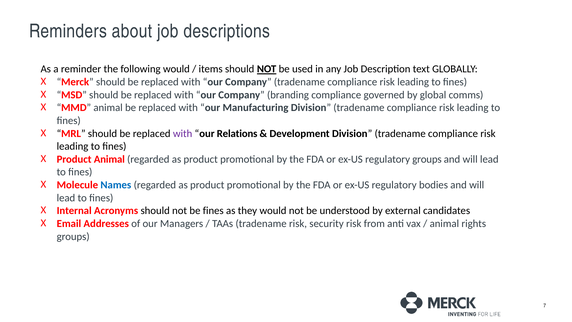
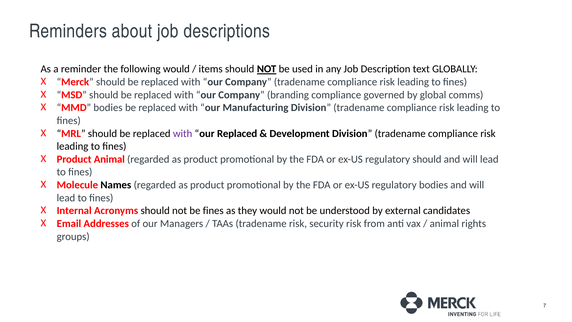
MMD animal: animal -> bodies
our Relations: Relations -> Replaced
regulatory groups: groups -> should
Names colour: blue -> black
